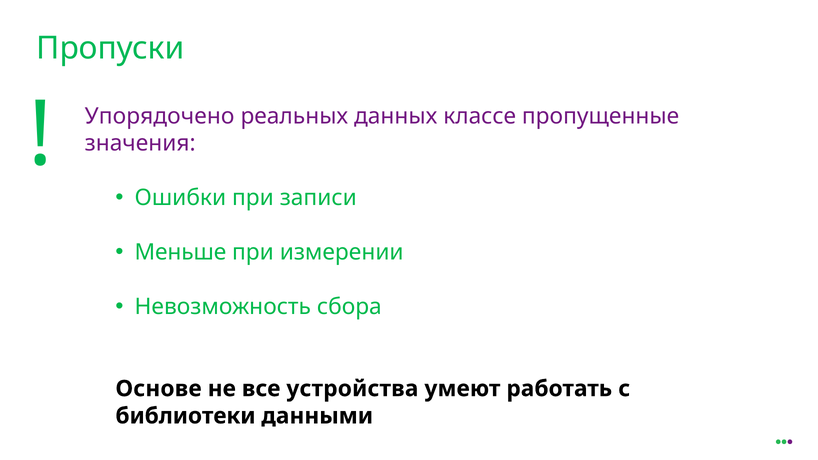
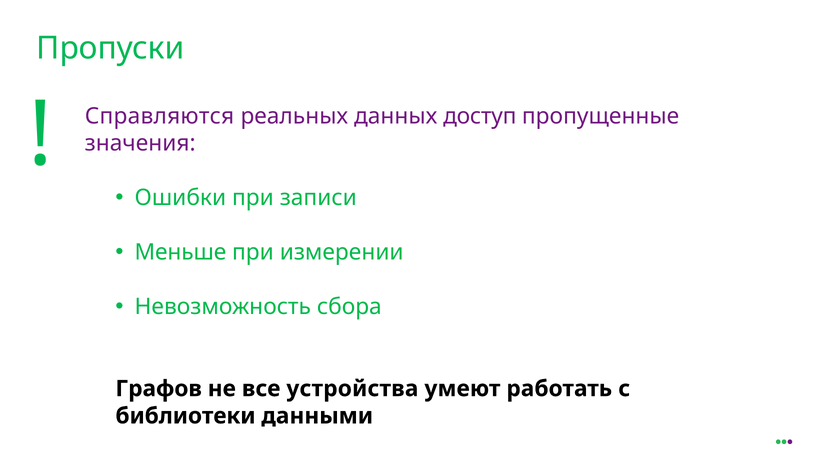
Упорядочено: Упорядочено -> Справляются
классе: классе -> доступ
Основе: Основе -> Графов
